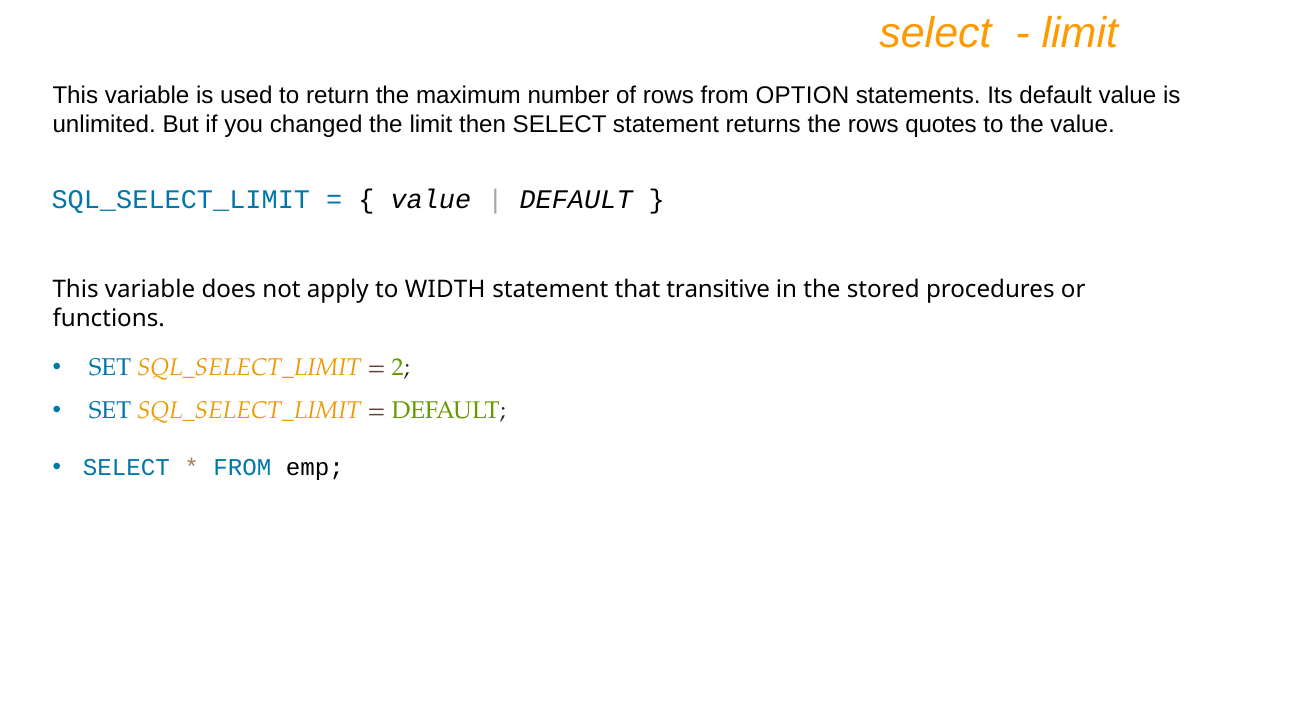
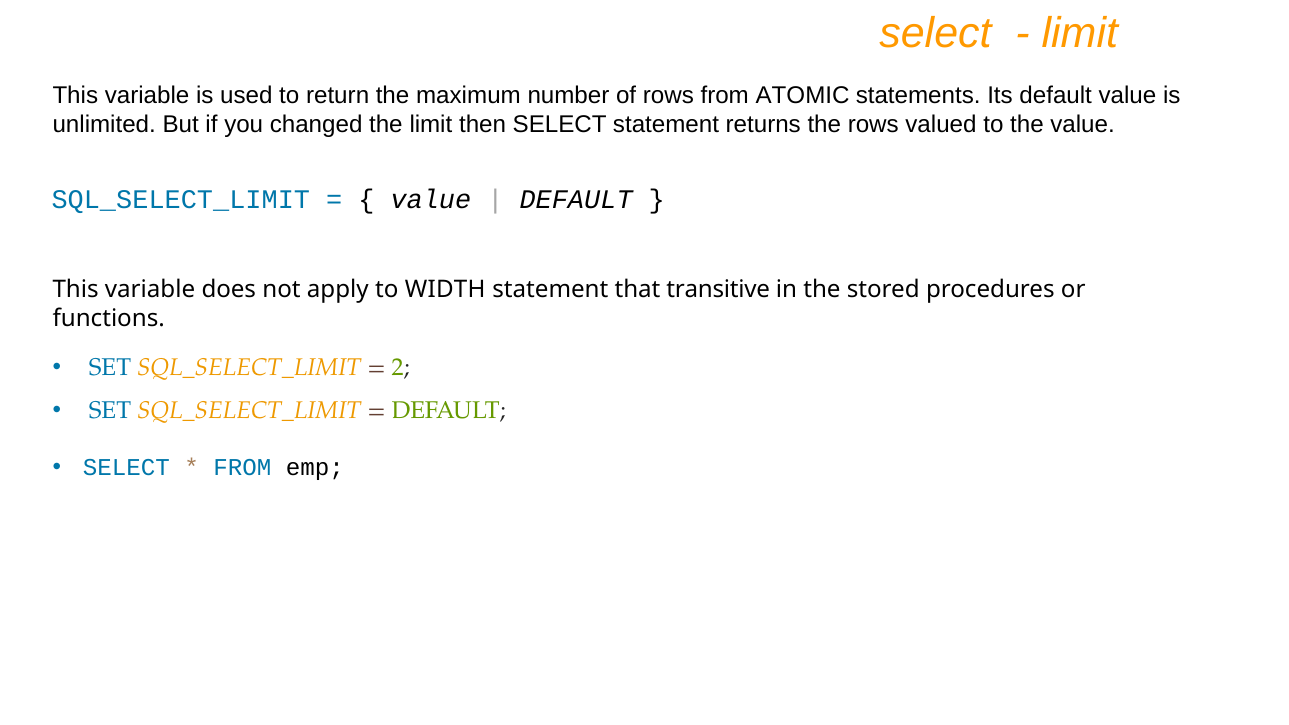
OPTION: OPTION -> ATOMIC
quotes: quotes -> valued
